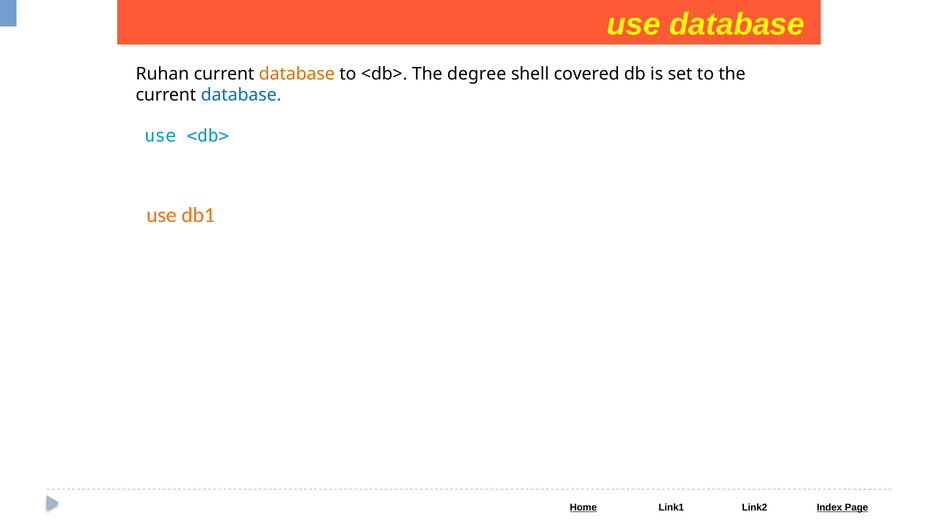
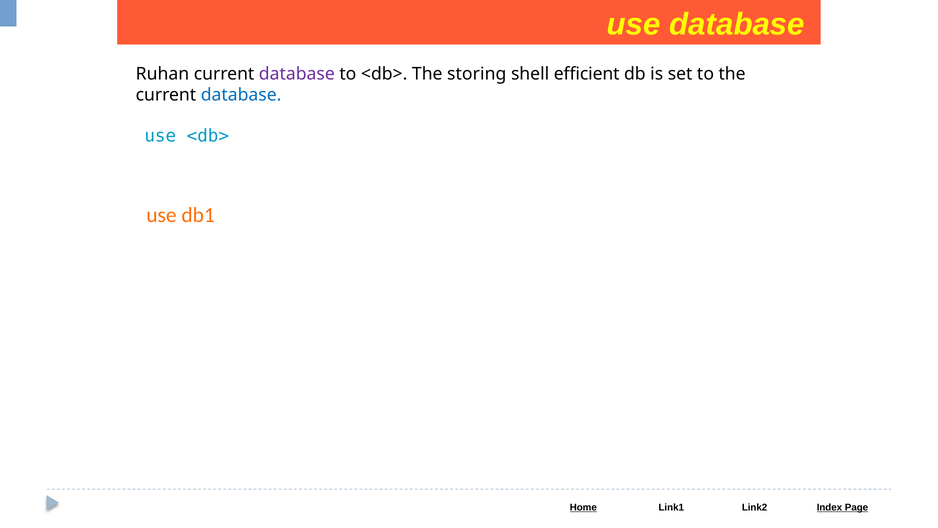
database at (297, 74) colour: orange -> purple
degree: degree -> storing
covered: covered -> efficient
